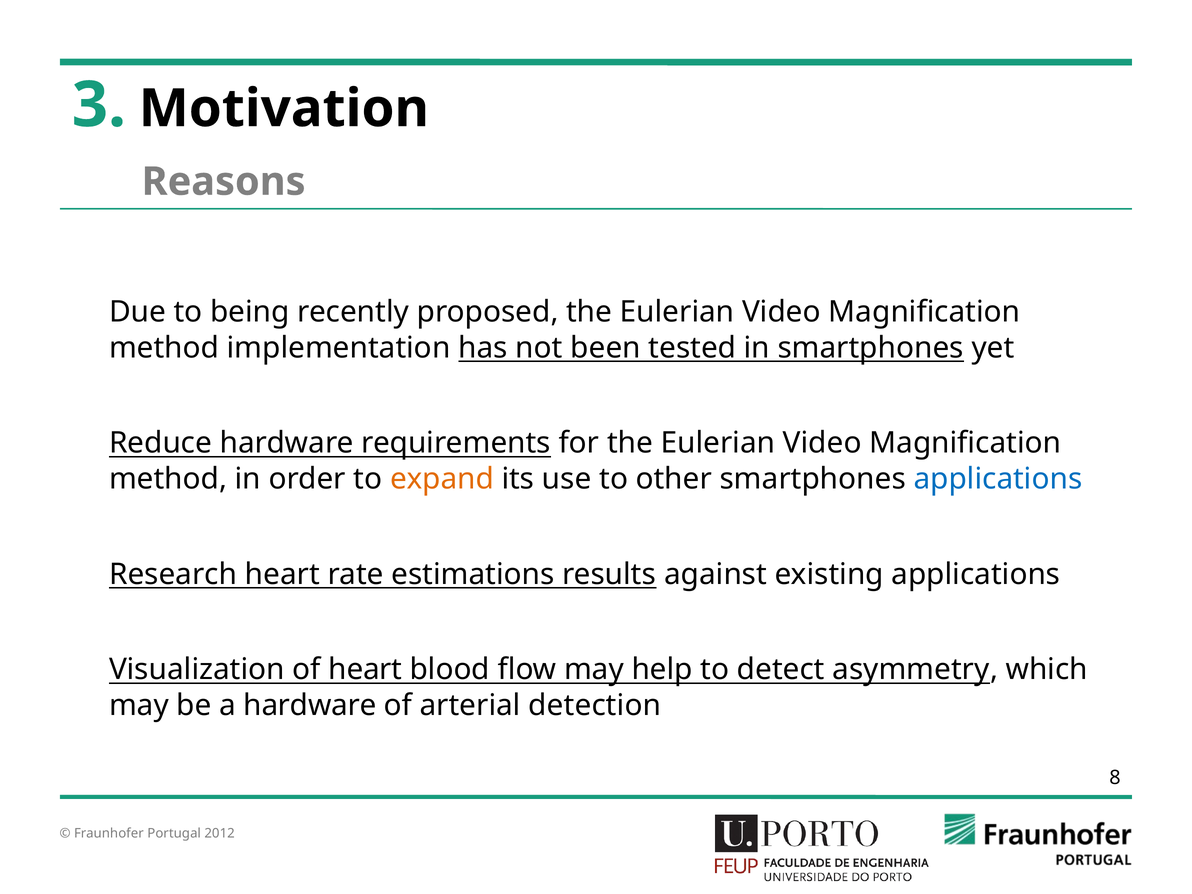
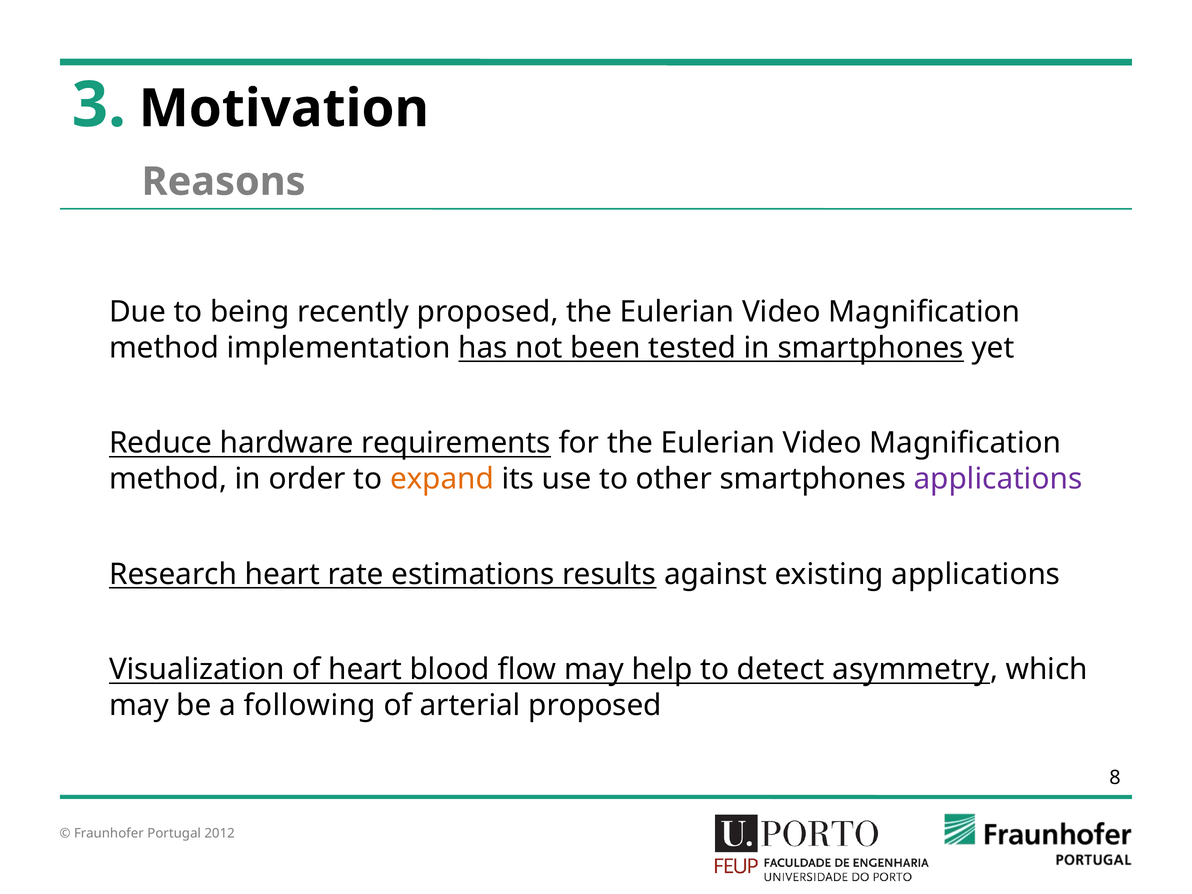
applications at (998, 479) colour: blue -> purple
a hardware: hardware -> following
arterial detection: detection -> proposed
